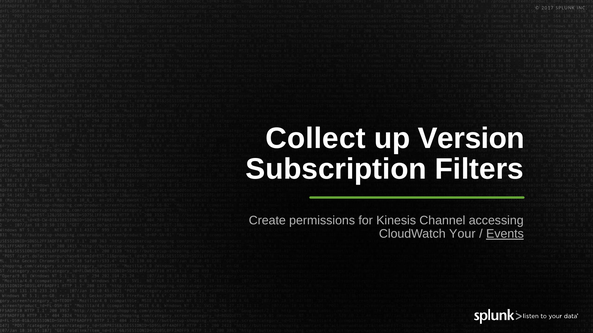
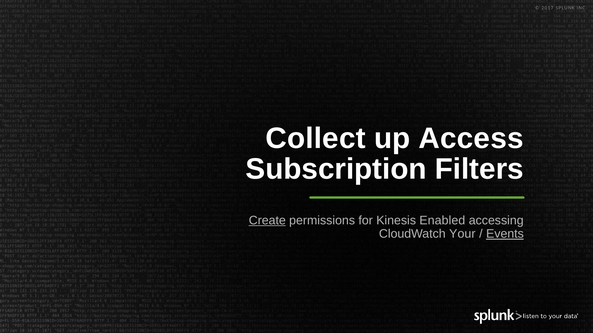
Version: Version -> Access
Create underline: none -> present
Channel: Channel -> Enabled
